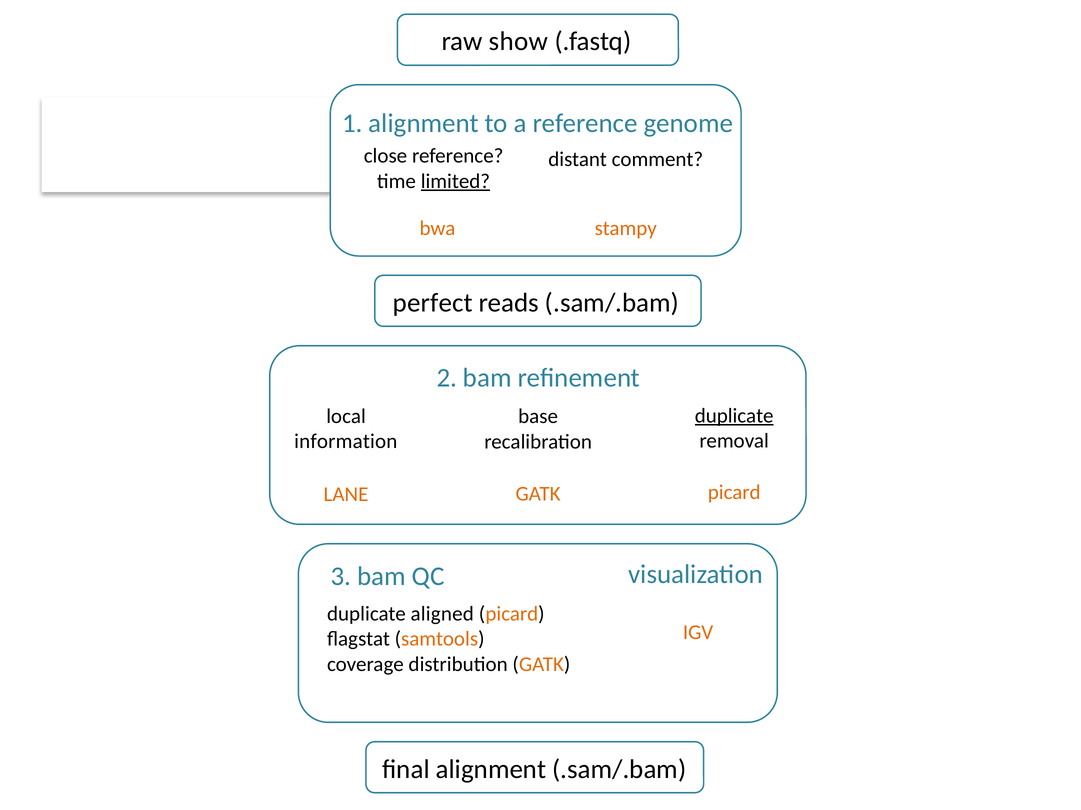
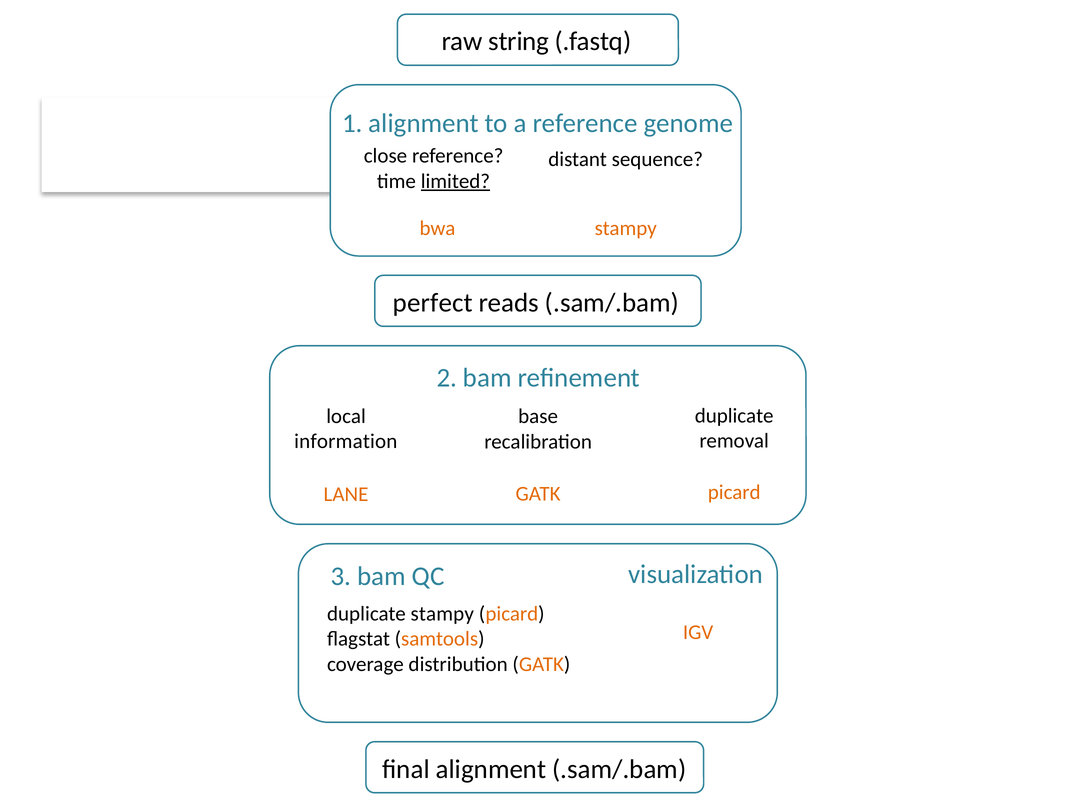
show: show -> string
comment: comment -> sequence
duplicate at (734, 416) underline: present -> none
duplicate aligned: aligned -> stampy
